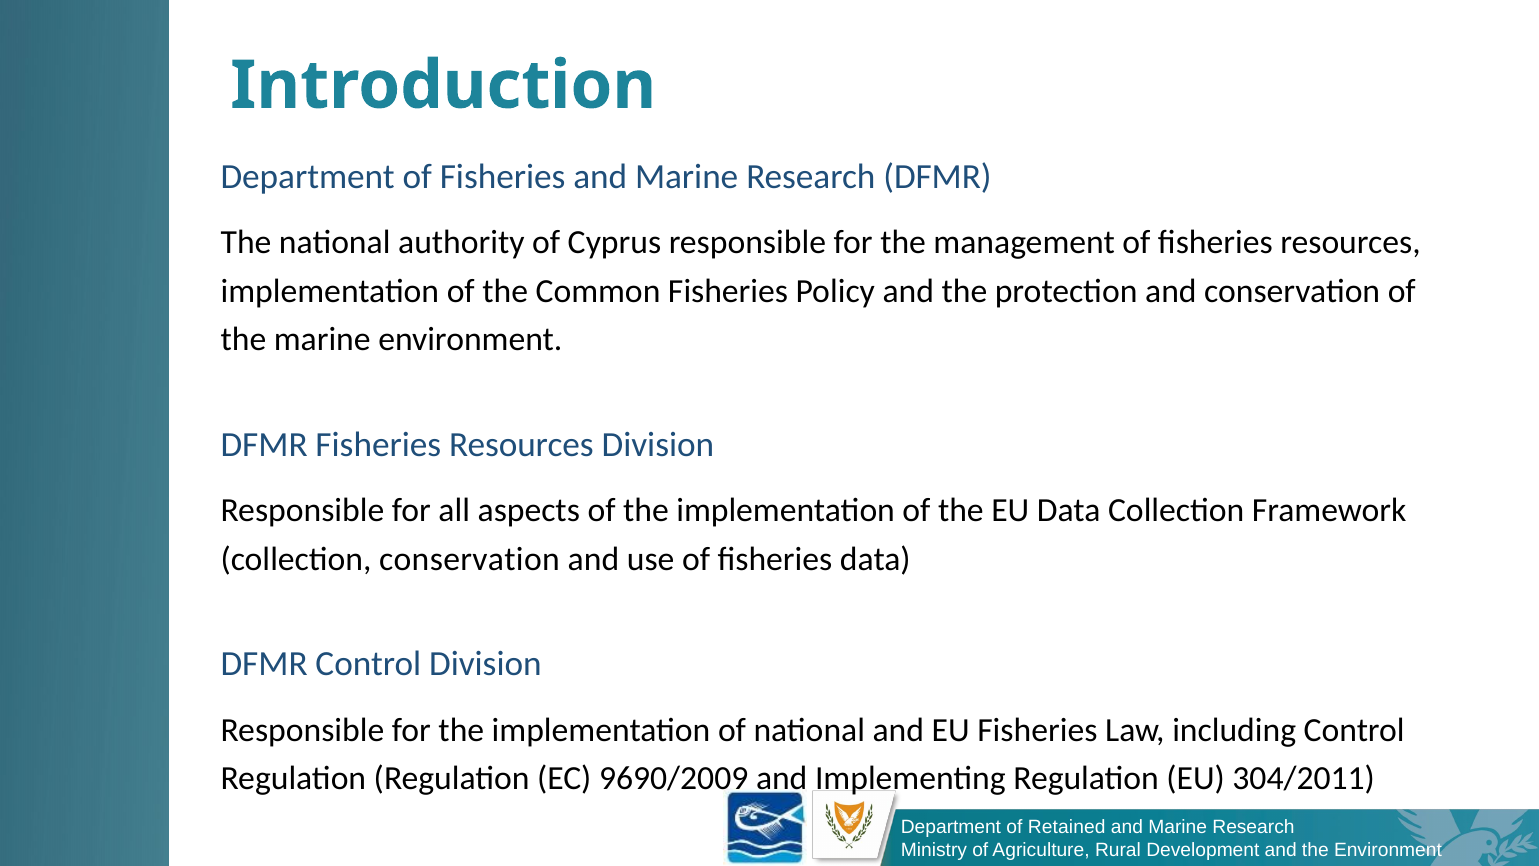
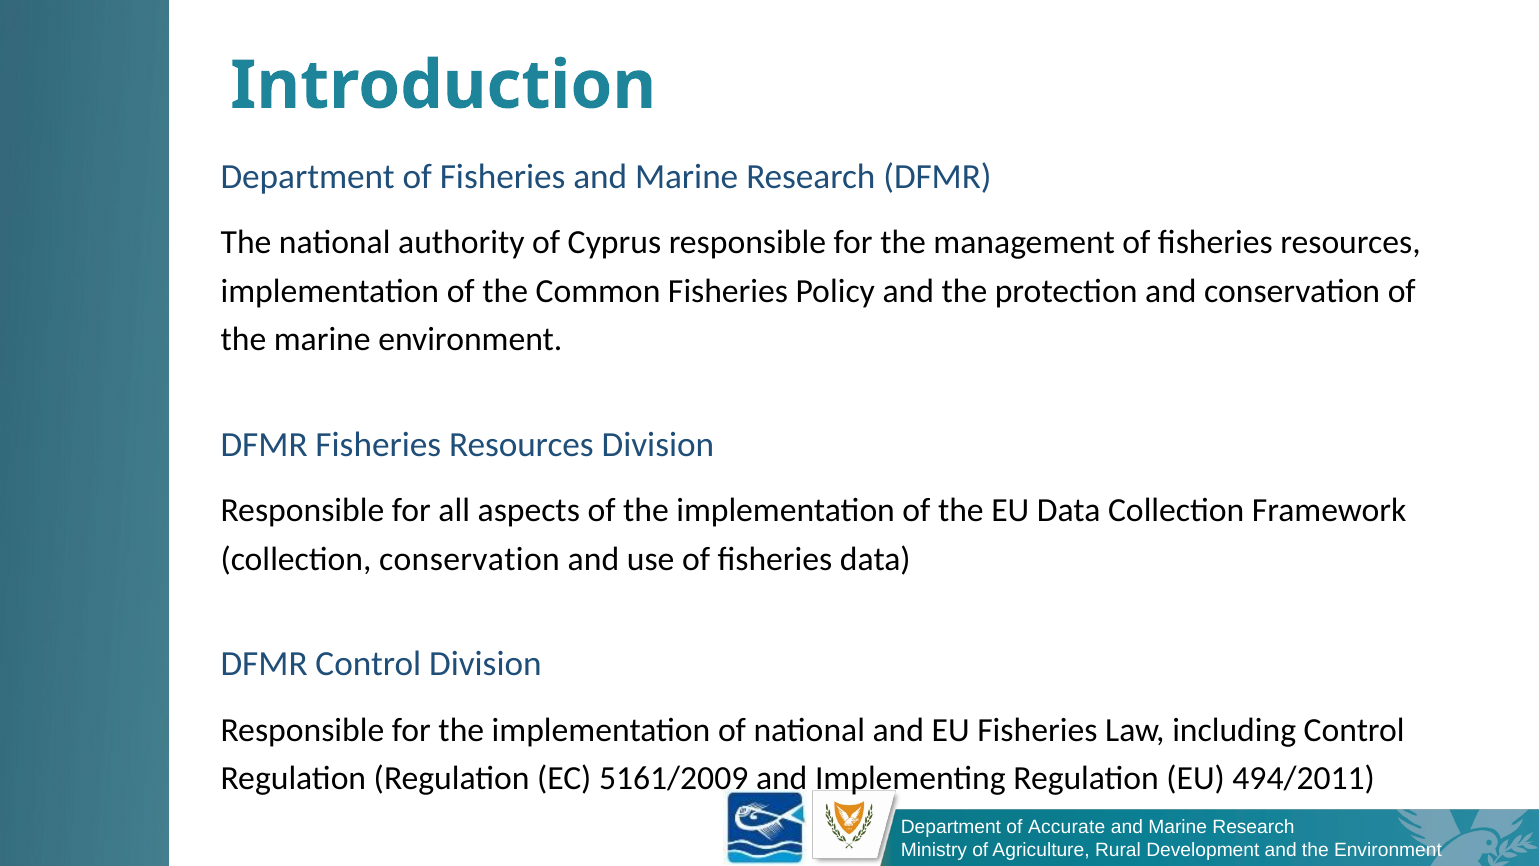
9690/2009: 9690/2009 -> 5161/2009
304/2011: 304/2011 -> 494/2011
Retained: Retained -> Accurate
